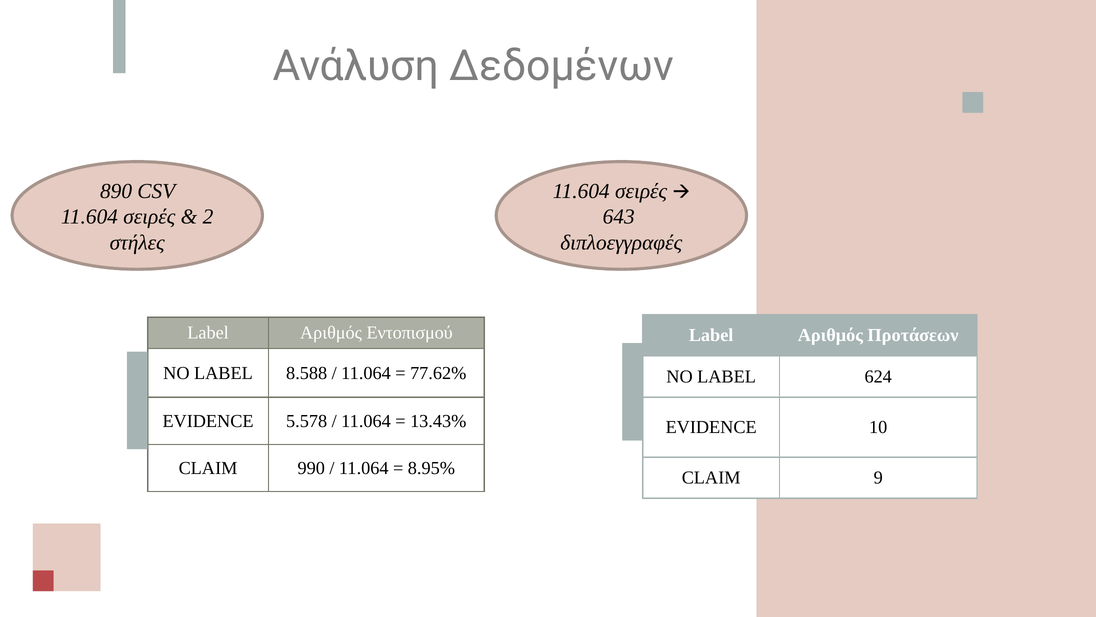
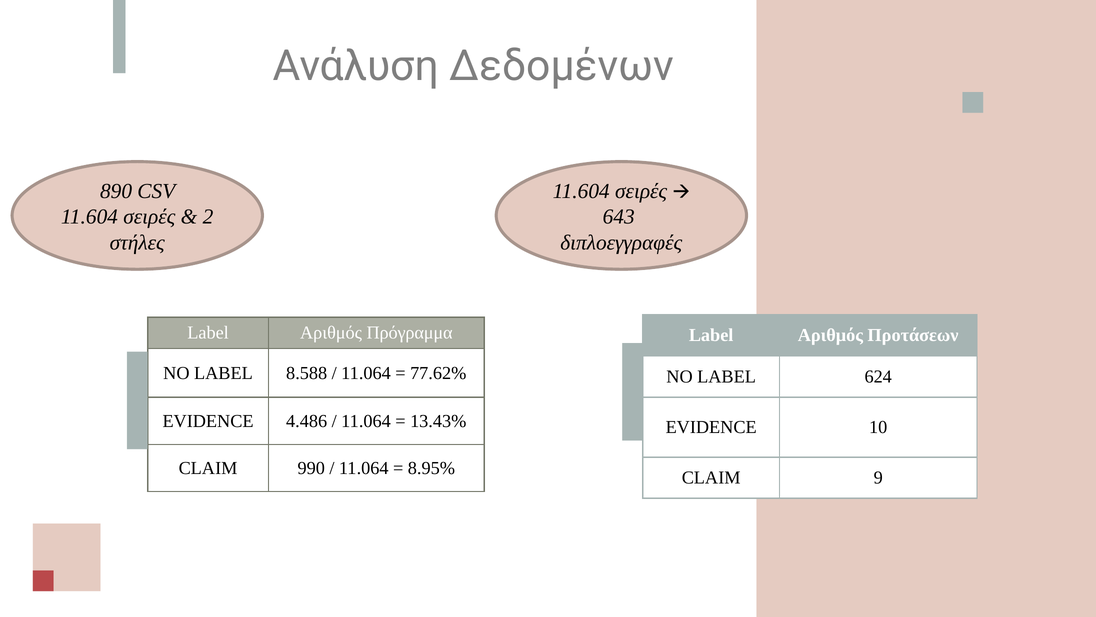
Εντοπισμού: Εντοπισμού -> Πρόγραμμα
5.578: 5.578 -> 4.486
